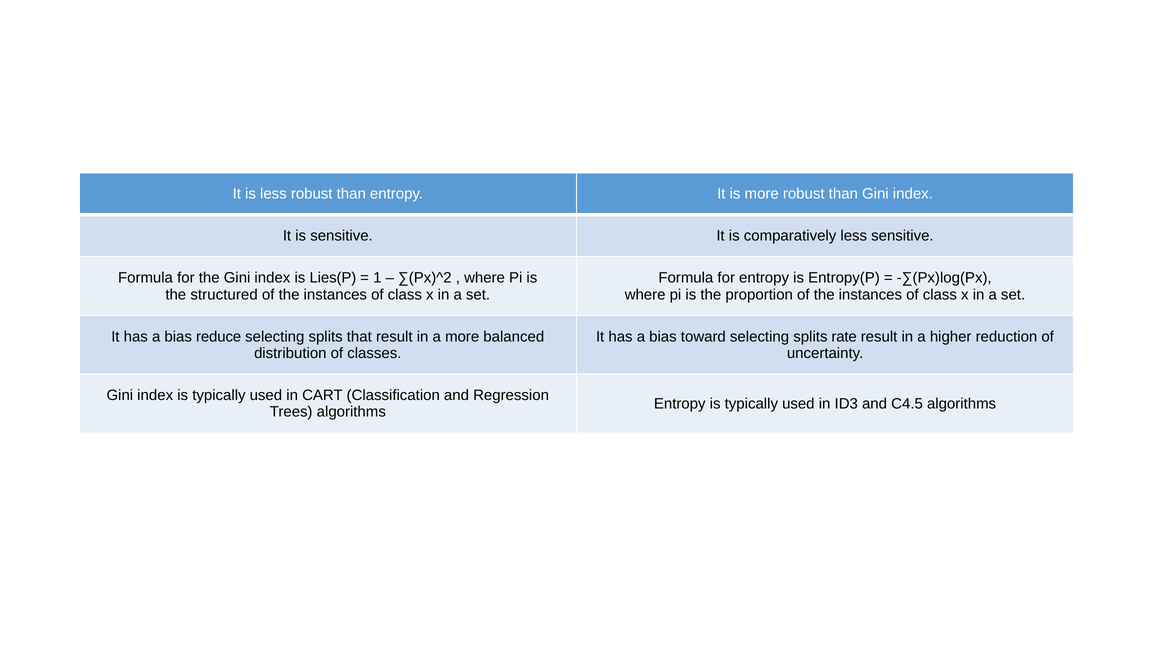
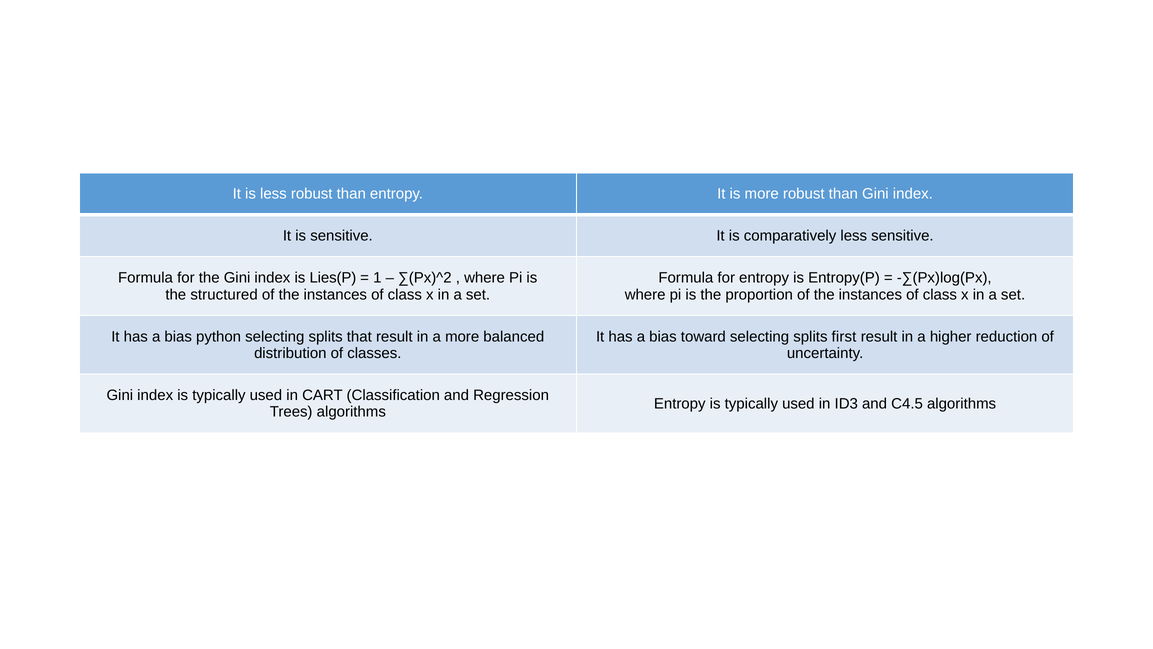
reduce: reduce -> python
rate: rate -> first
